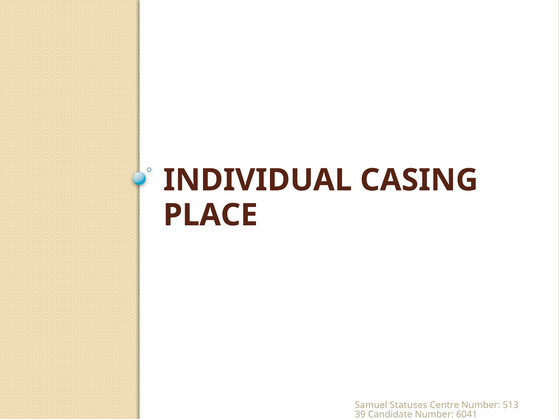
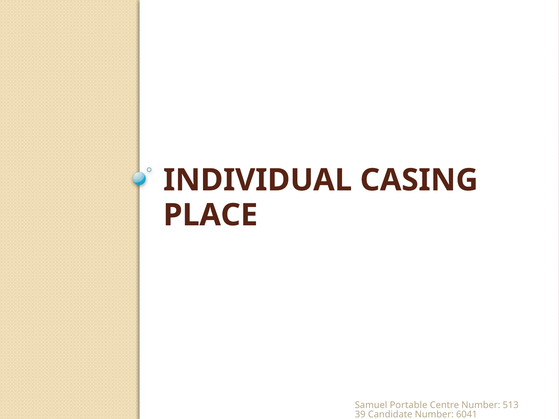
Statuses: Statuses -> Portable
